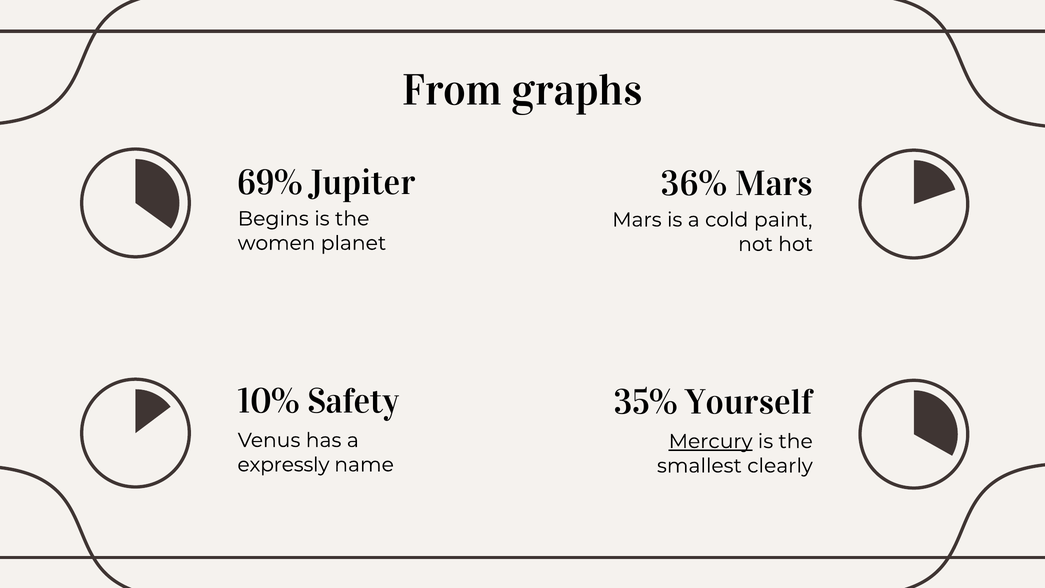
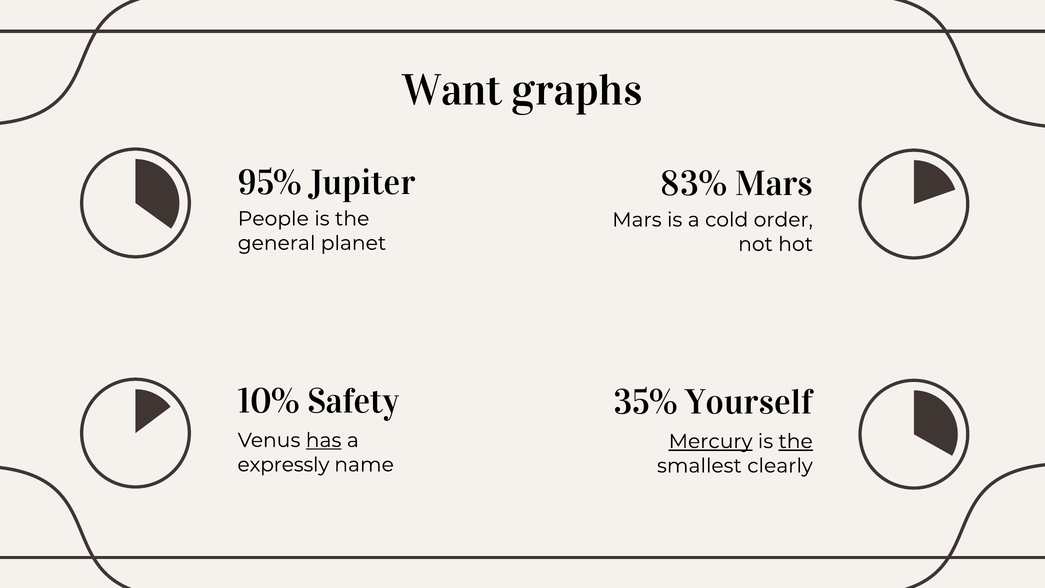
From: From -> Want
69%: 69% -> 95%
36%: 36% -> 83%
Begins: Begins -> People
paint: paint -> order
women: women -> general
has underline: none -> present
the at (796, 441) underline: none -> present
